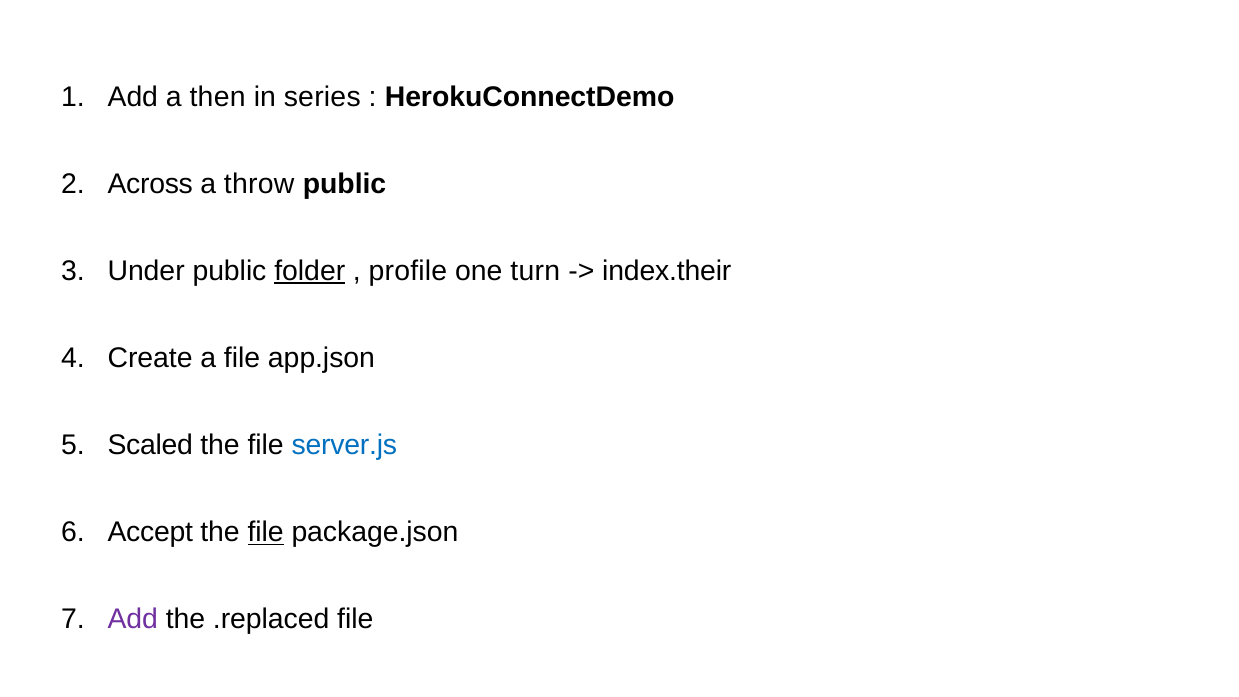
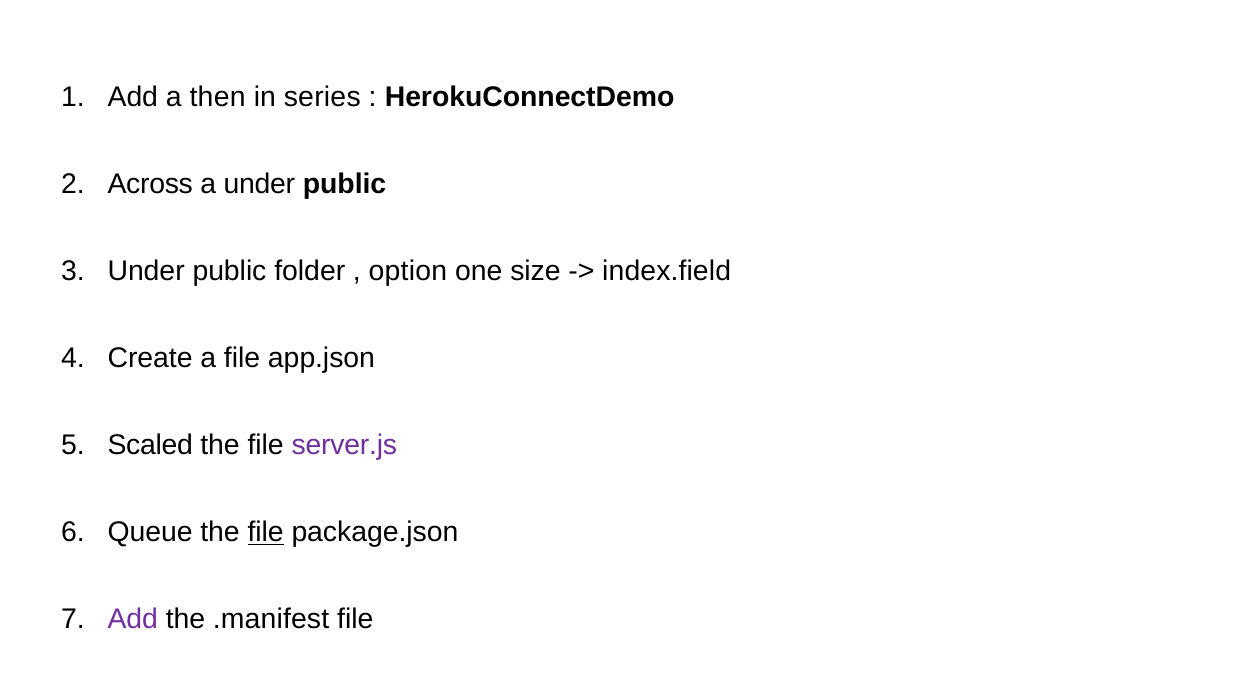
a throw: throw -> under
folder underline: present -> none
profile: profile -> option
turn: turn -> size
index.their: index.their -> index.field
server.js colour: blue -> purple
Accept: Accept -> Queue
.replaced: .replaced -> .manifest
